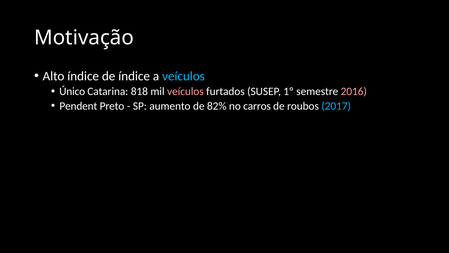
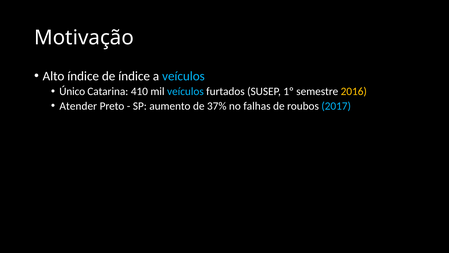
818: 818 -> 410
veículos at (185, 91) colour: pink -> light blue
2016 colour: pink -> yellow
Pendent: Pendent -> Atender
82%: 82% -> 37%
carros: carros -> falhas
